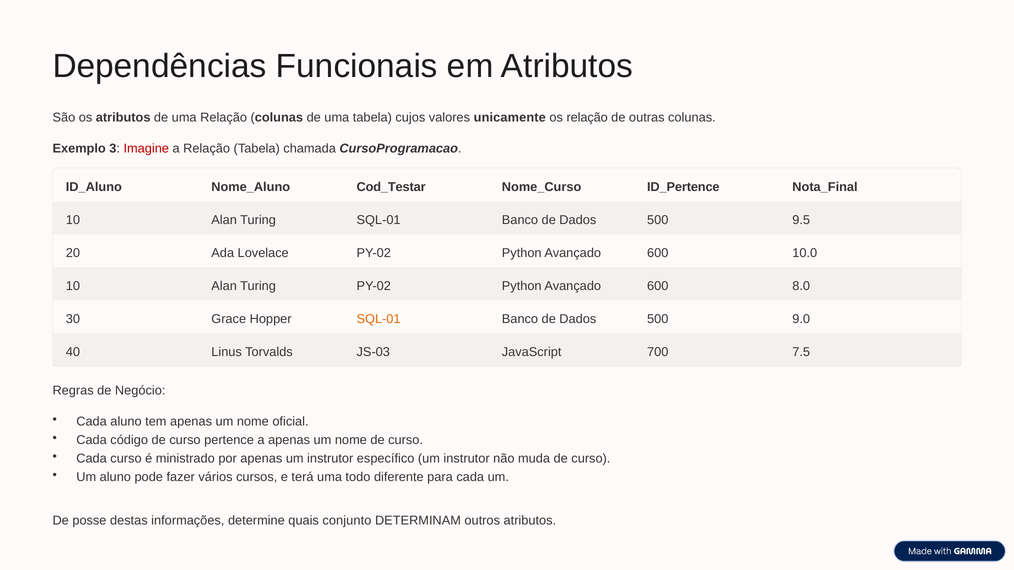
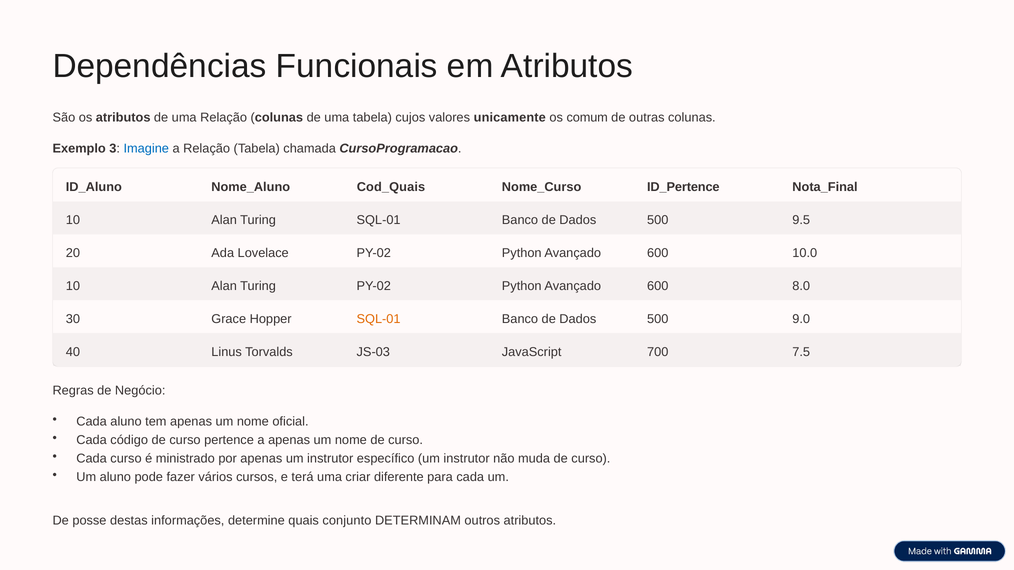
os relação: relação -> comum
Imagine colour: red -> blue
Cod_Testar: Cod_Testar -> Cod_Quais
todo: todo -> criar
